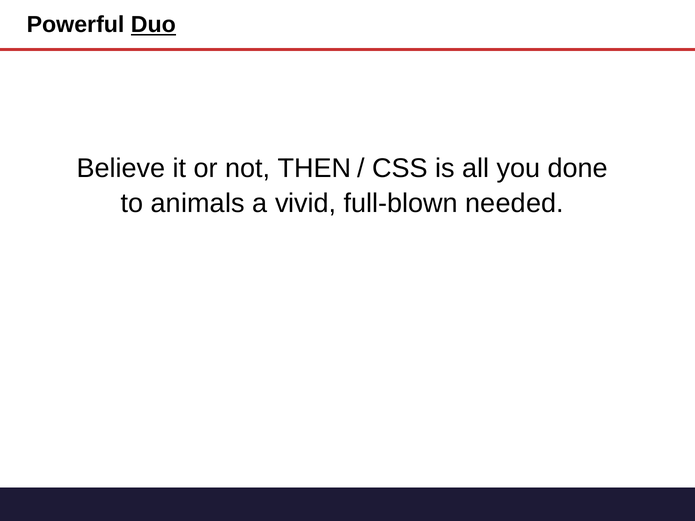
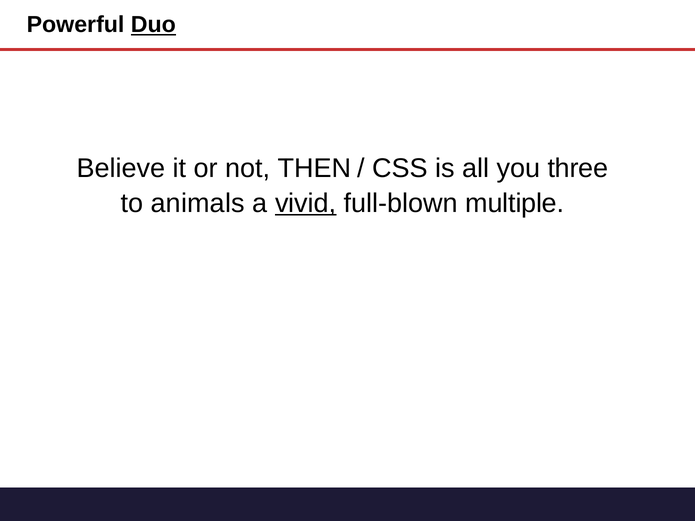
done: done -> three
vivid underline: none -> present
needed: needed -> multiple
